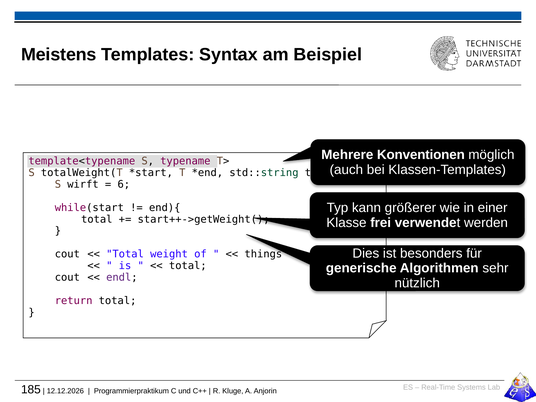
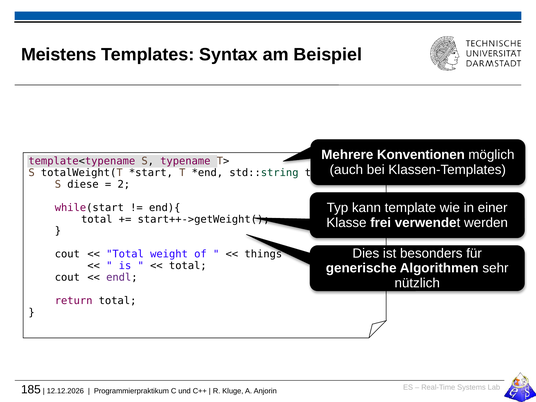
wirft: wirft -> diese
6: 6 -> 2
größerer: größerer -> template
